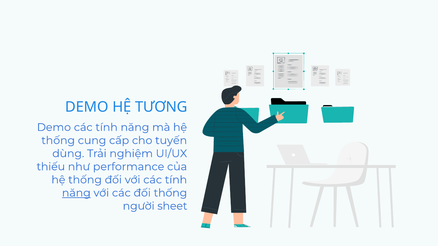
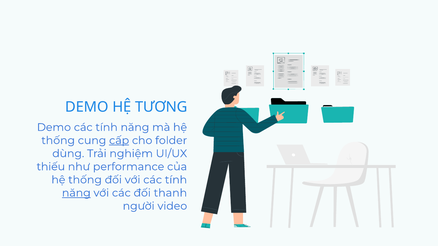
cấp underline: none -> present
tuyến: tuyến -> folder
đối thống: thống -> thanh
sheet: sheet -> video
